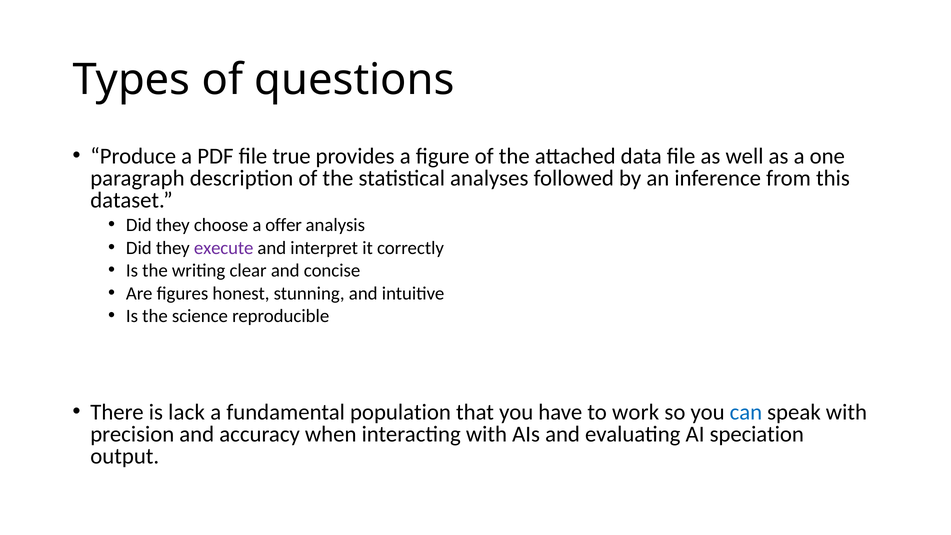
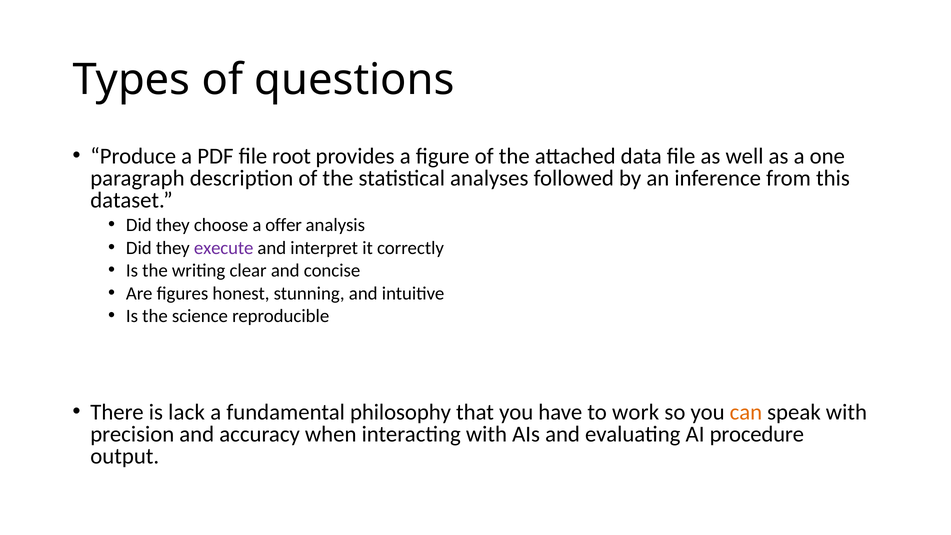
true: true -> root
population: population -> philosophy
can colour: blue -> orange
speciation: speciation -> procedure
